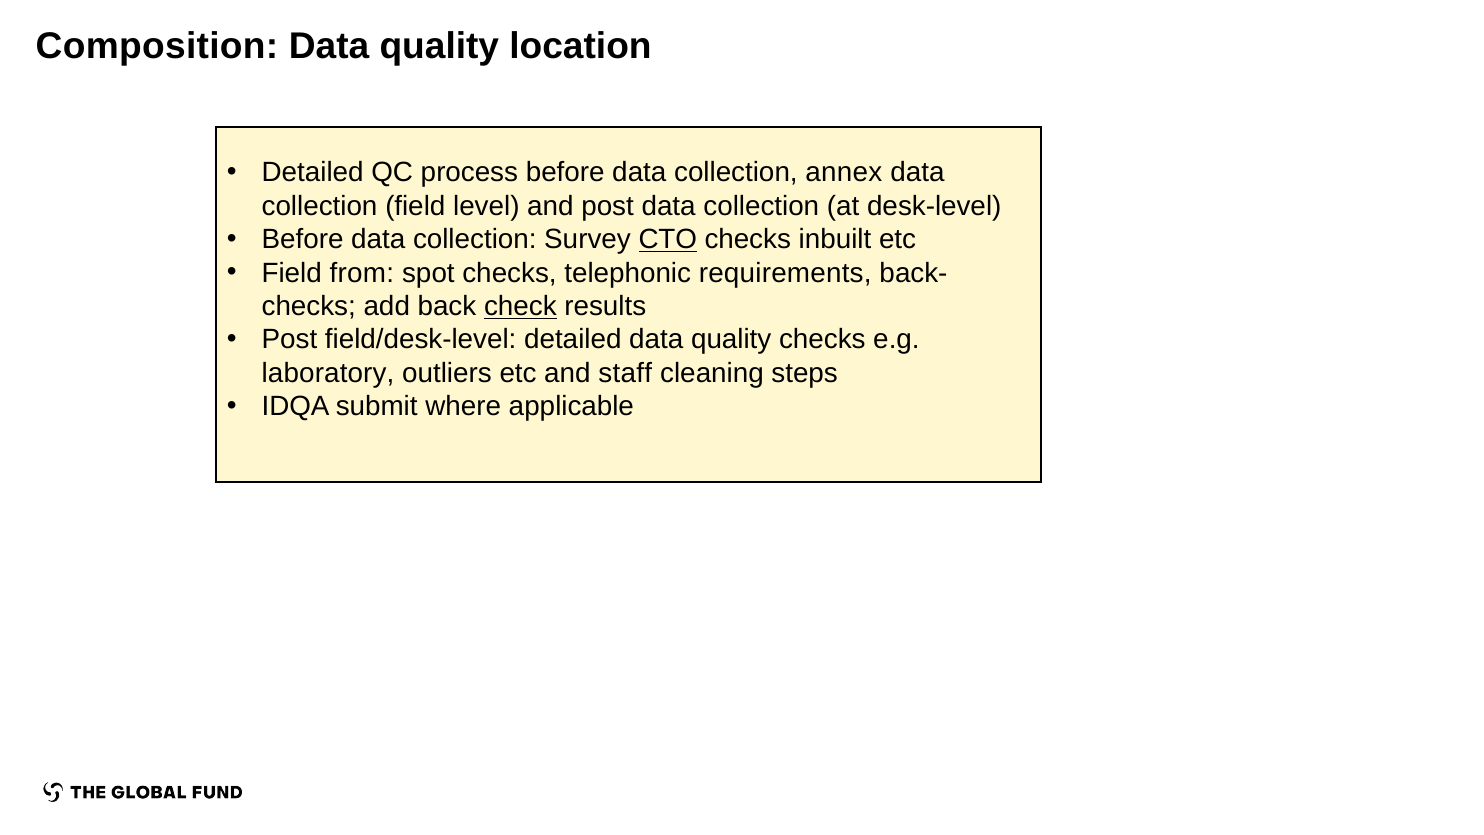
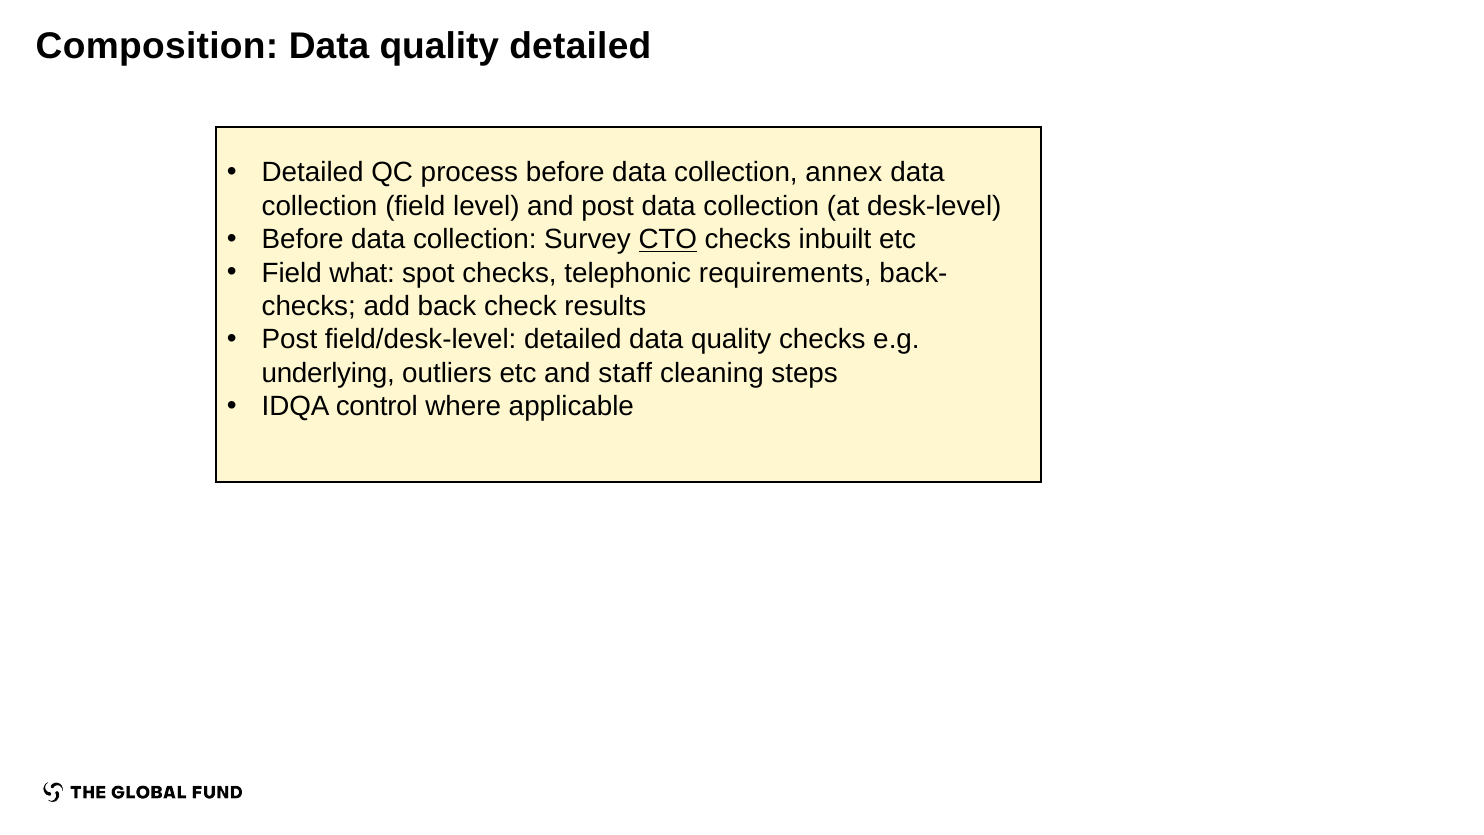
quality location: location -> detailed
from: from -> what
check underline: present -> none
laboratory: laboratory -> underlying
submit: submit -> control
